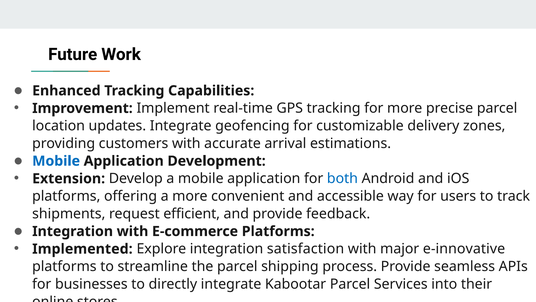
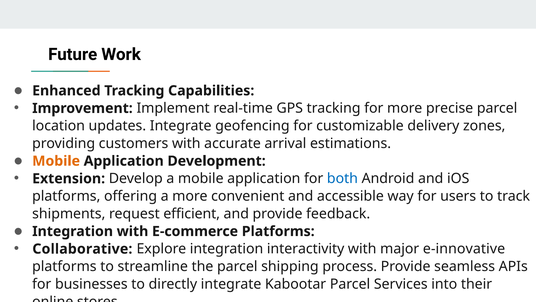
Mobile at (56, 161) colour: blue -> orange
Implemented: Implemented -> Collaborative
satisfaction: satisfaction -> interactivity
